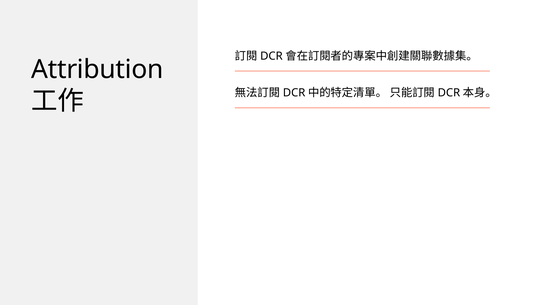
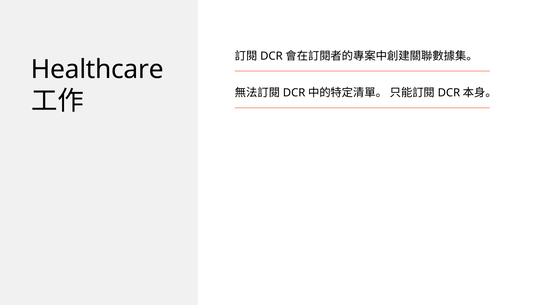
Attribution: Attribution -> Healthcare
